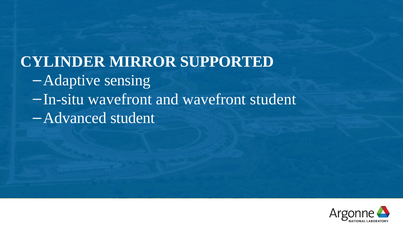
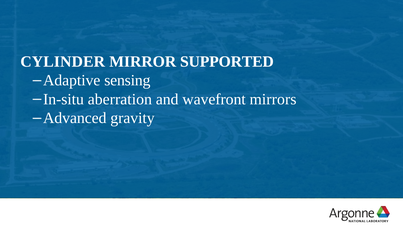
In-situ wavefront: wavefront -> aberration
wavefront student: student -> mirrors
Advanced student: student -> gravity
